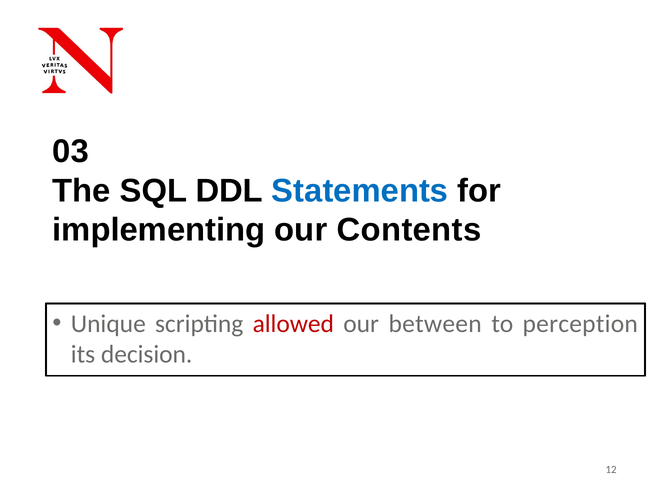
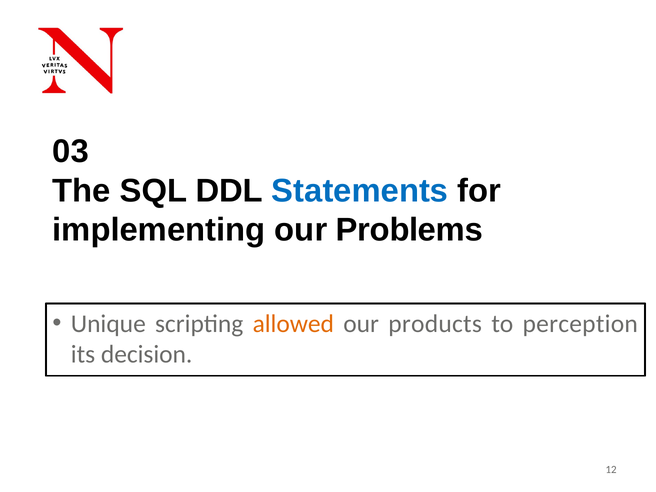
Contents: Contents -> Problems
allowed colour: red -> orange
between: between -> products
